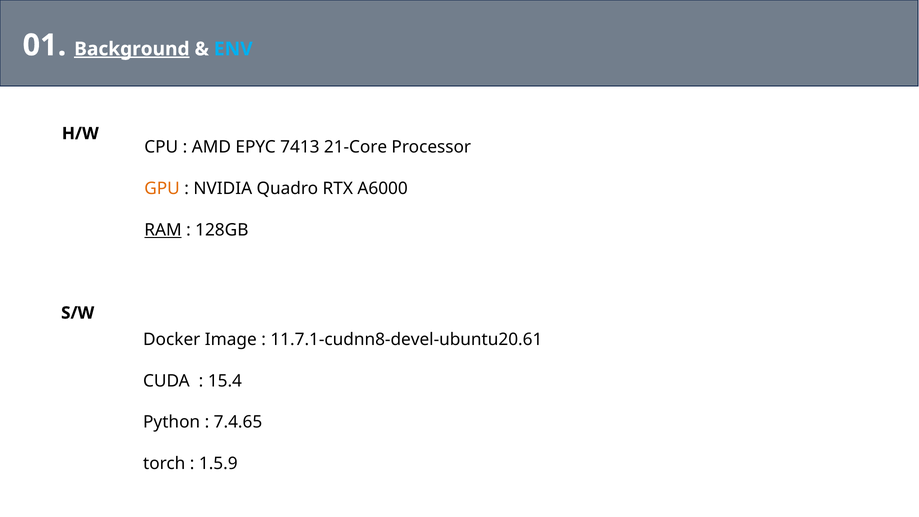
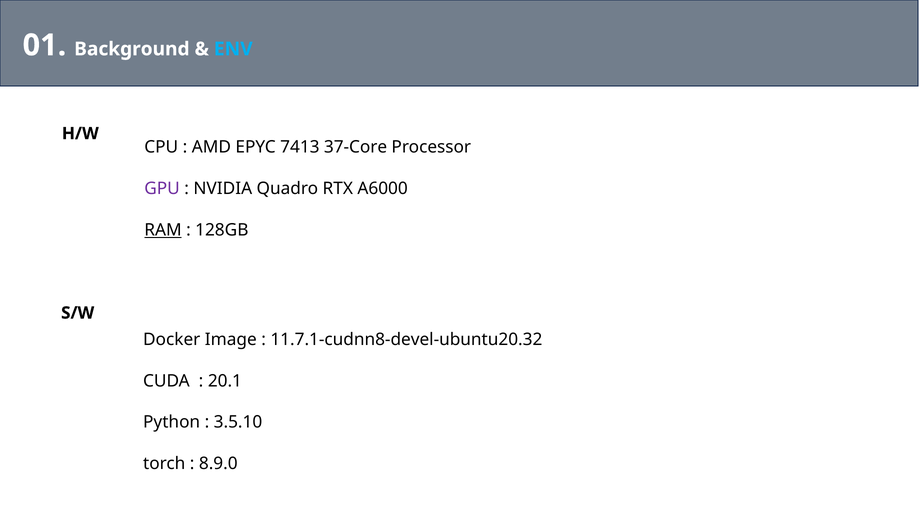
Background underline: present -> none
21-Core: 21-Core -> 37-Core
GPU colour: orange -> purple
11.7.1-cudnn8-devel-ubuntu20.61: 11.7.1-cudnn8-devel-ubuntu20.61 -> 11.7.1-cudnn8-devel-ubuntu20.32
15.4: 15.4 -> 20.1
7.4.65: 7.4.65 -> 3.5.10
1.5.9: 1.5.9 -> 8.9.0
